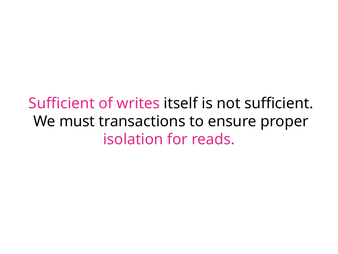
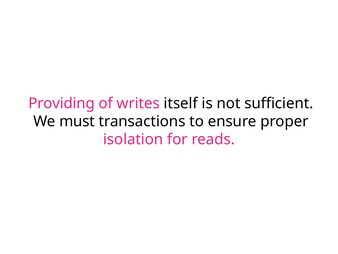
Sufficient at (62, 103): Sufficient -> Providing
